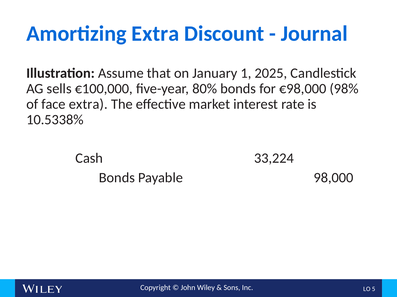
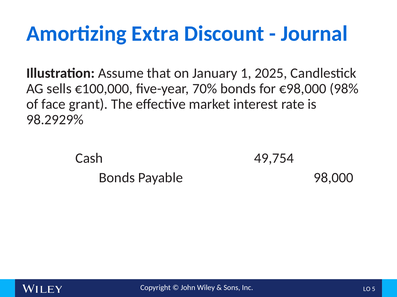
80%: 80% -> 70%
face extra: extra -> grant
10.5338%: 10.5338% -> 98.2929%
33,224: 33,224 -> 49,754
